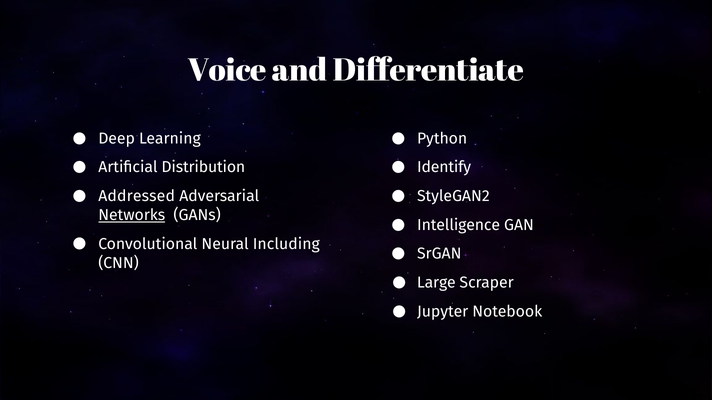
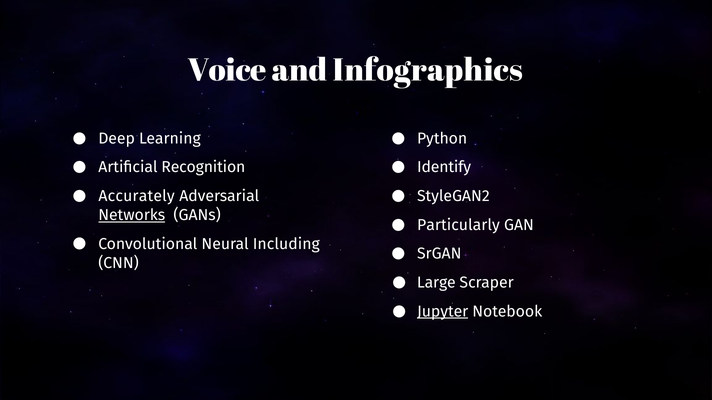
Differentiate: Differentiate -> Infographics
Distribution: Distribution -> Recognition
Addressed: Addressed -> Accurately
Intelligence: Intelligence -> Particularly
Jupyter underline: none -> present
